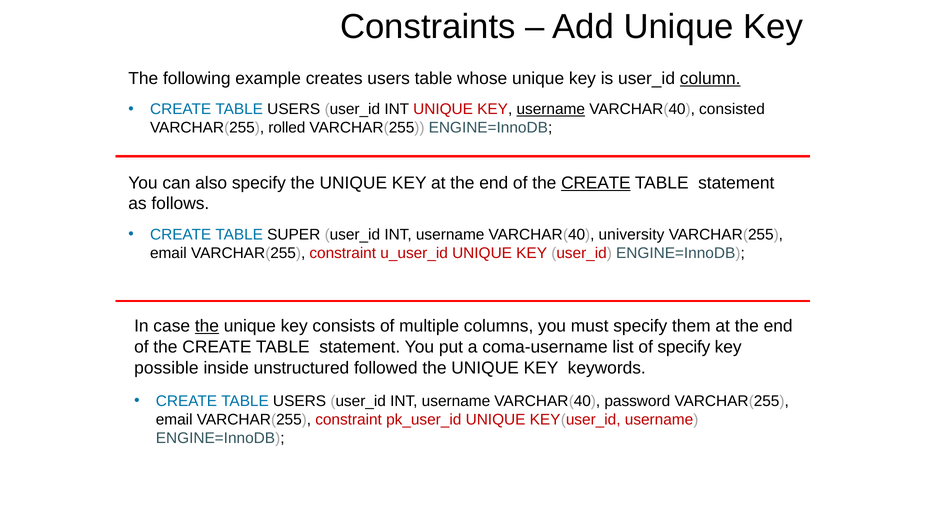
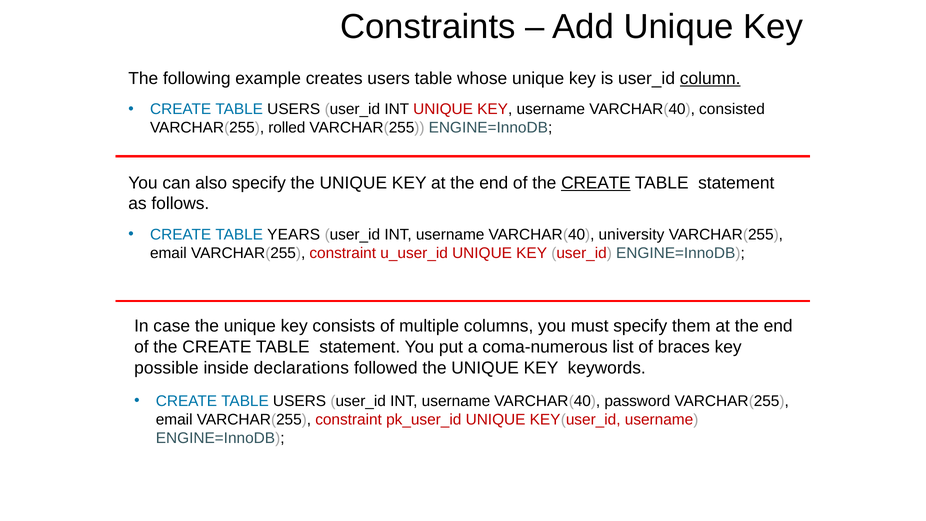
username at (551, 109) underline: present -> none
SUPER: SUPER -> YEARS
the at (207, 326) underline: present -> none
coma-username: coma-username -> coma-numerous
of specify: specify -> braces
unstructured: unstructured -> declarations
